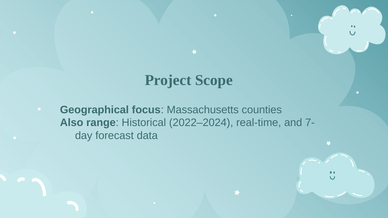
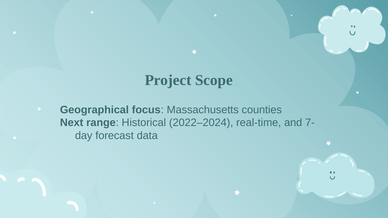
Also: Also -> Next
